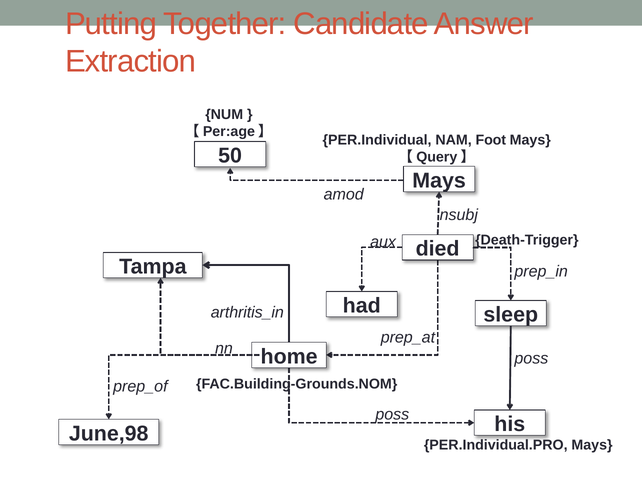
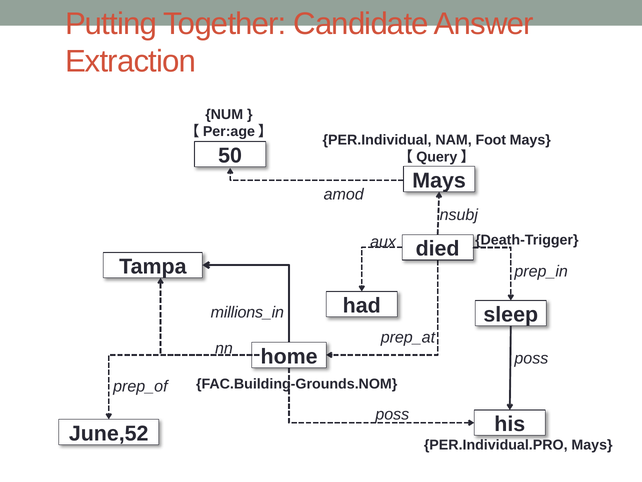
arthritis_in: arthritis_in -> millions_in
June,98: June,98 -> June,52
